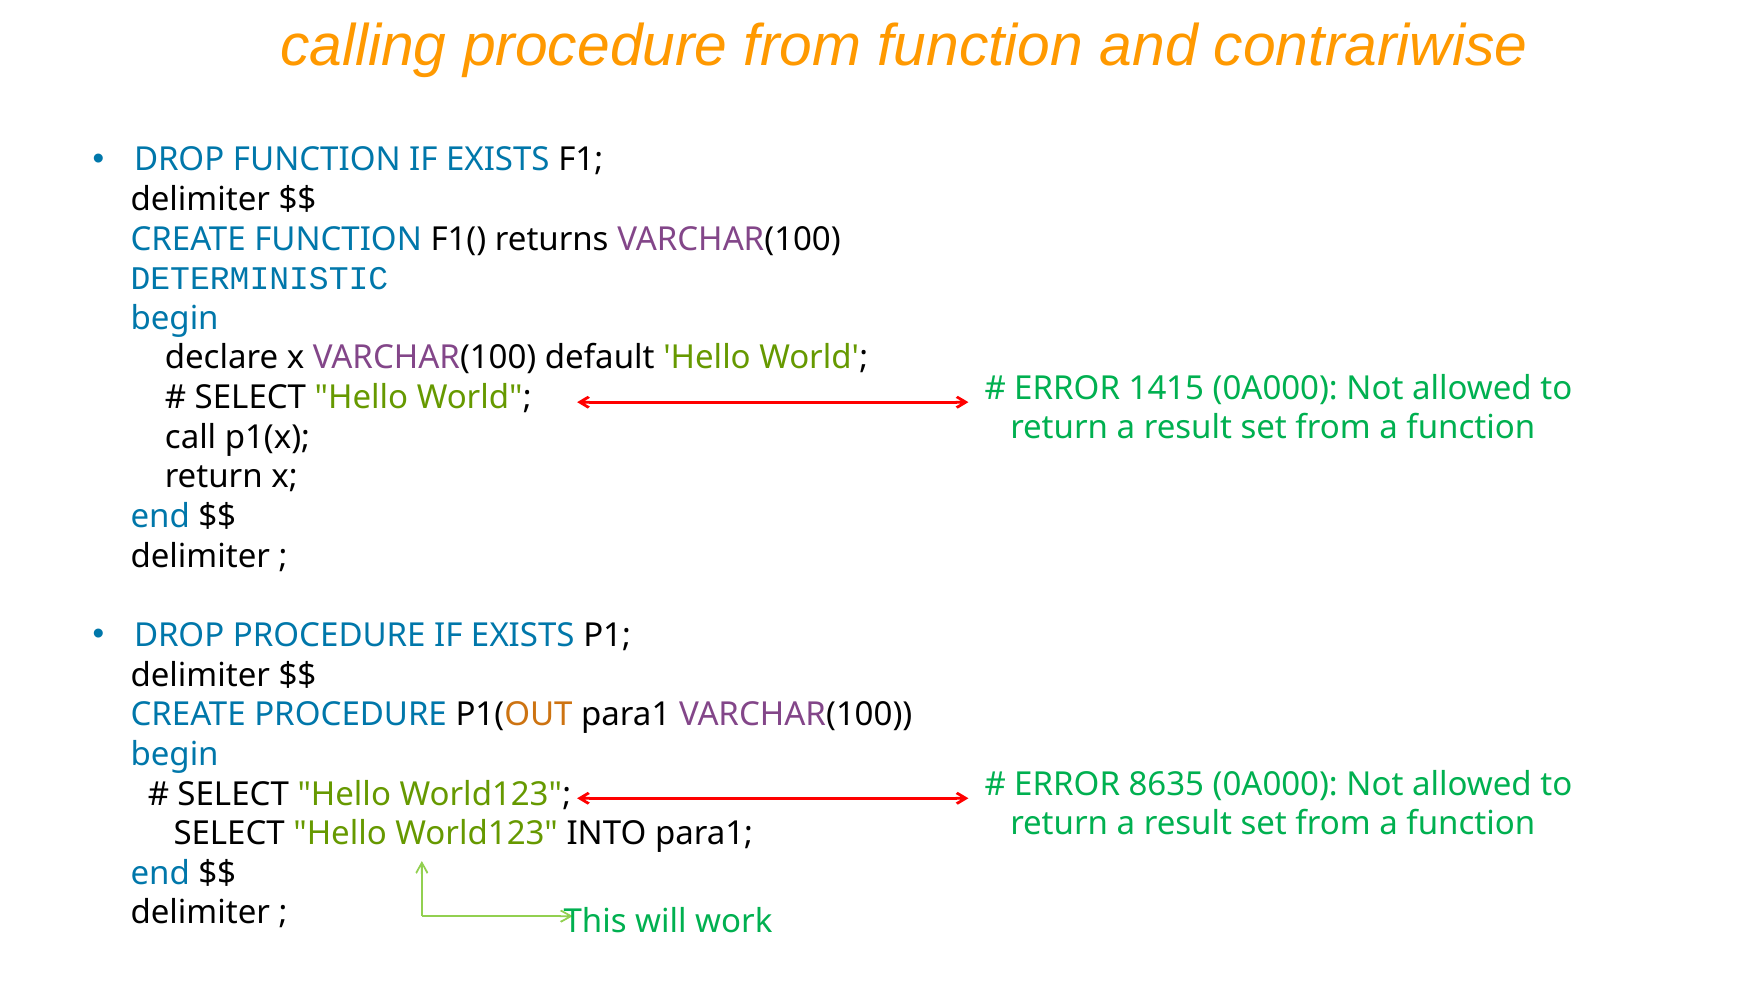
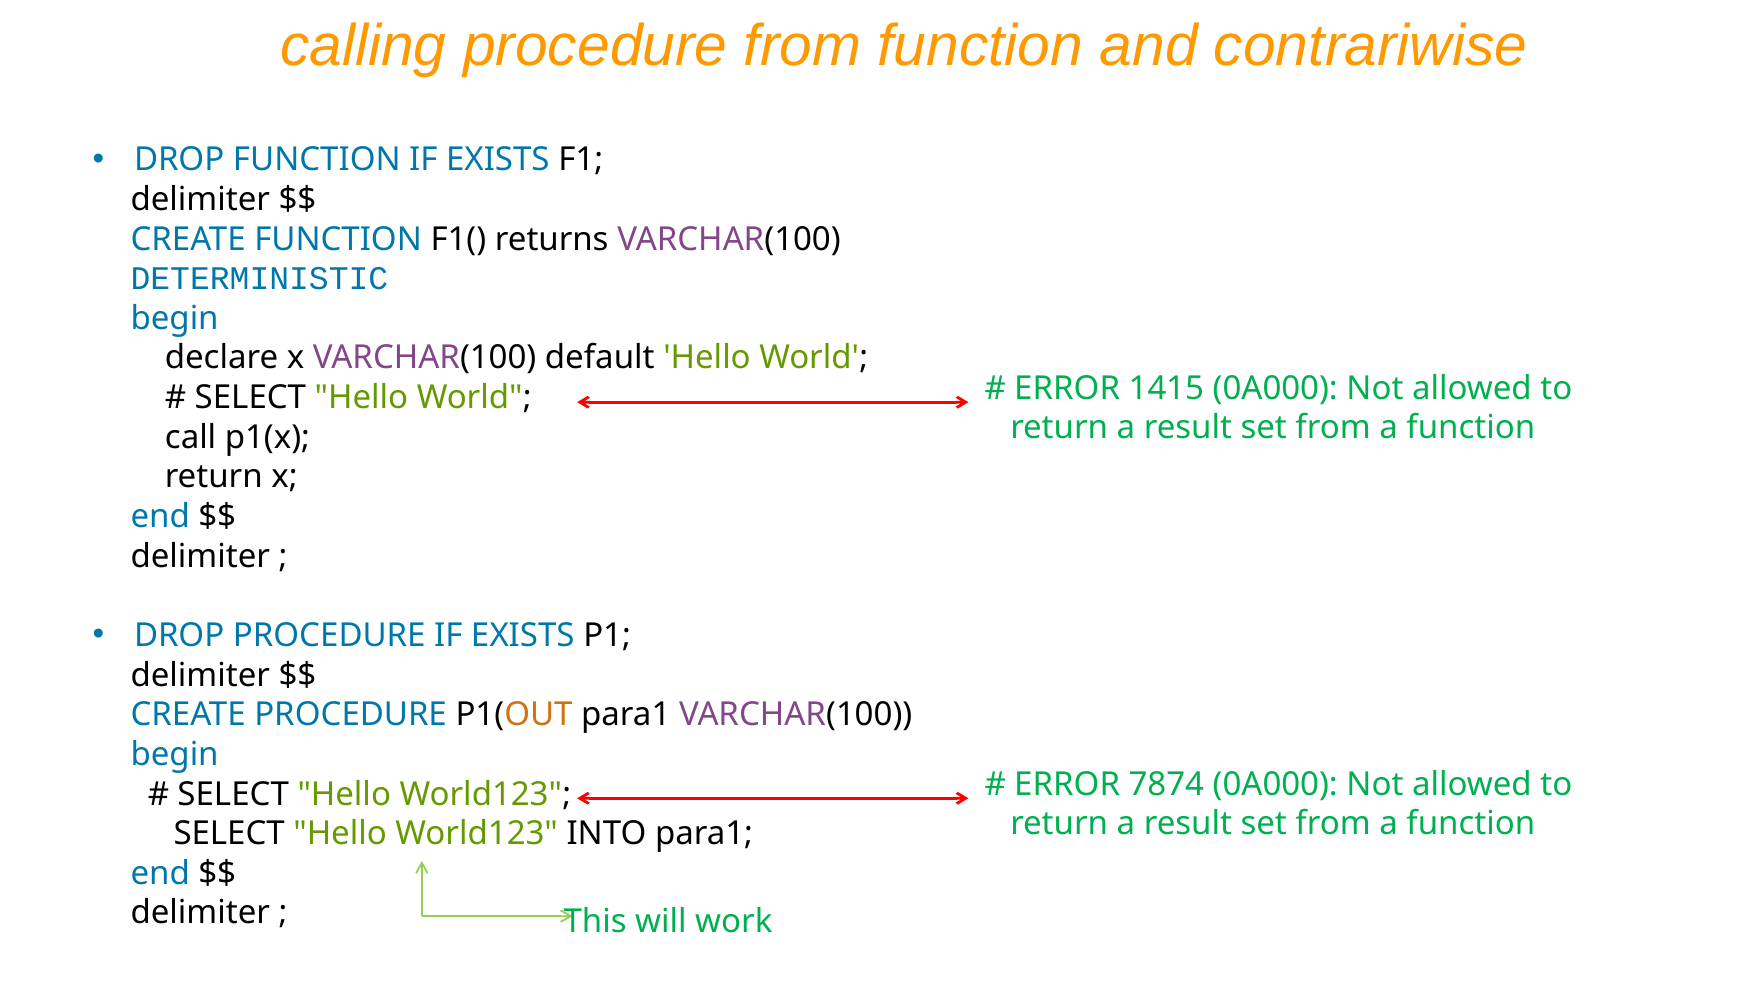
8635: 8635 -> 7874
